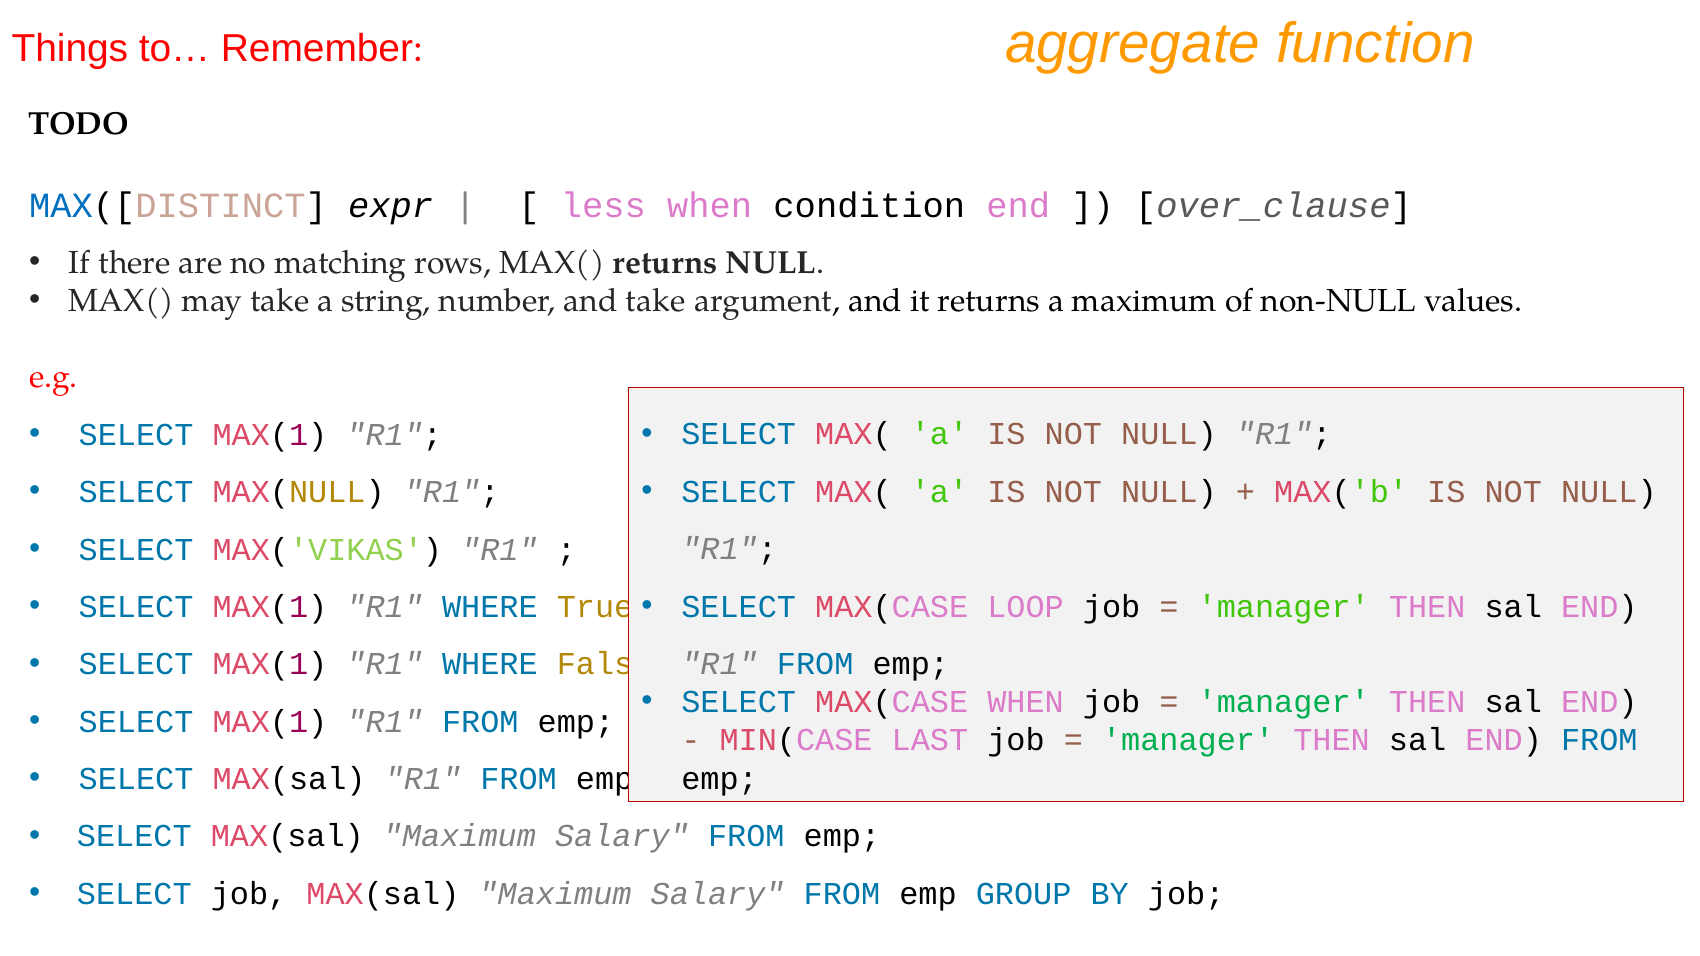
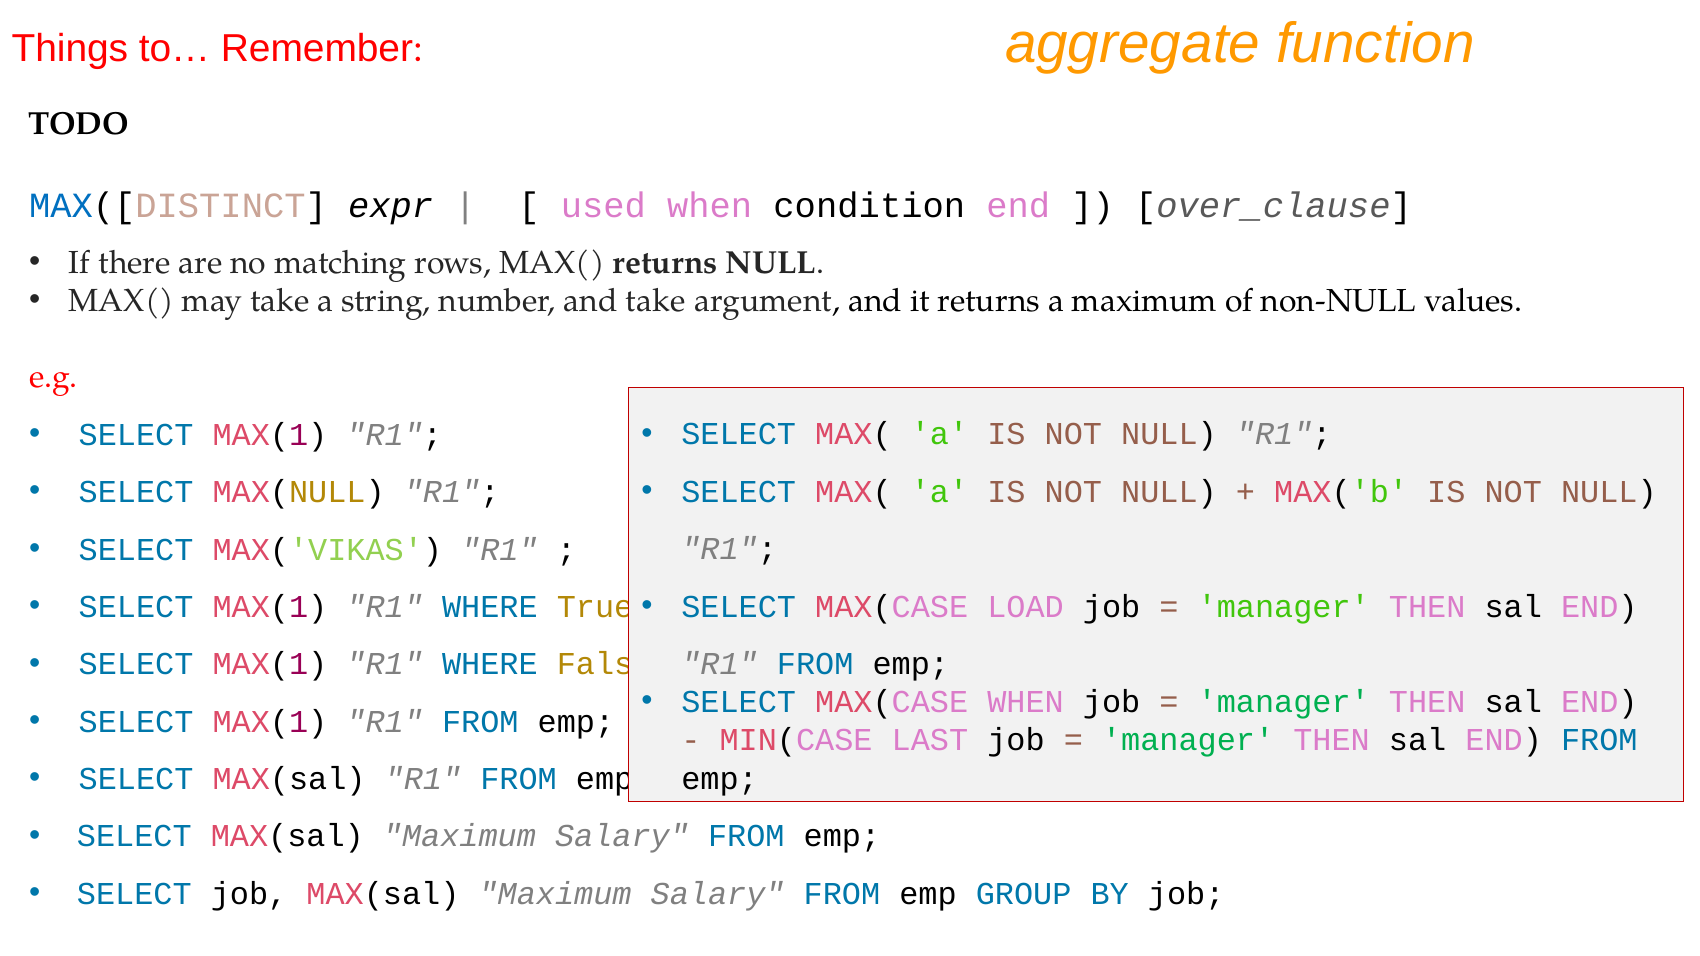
less: less -> used
LOOP: LOOP -> LOAD
